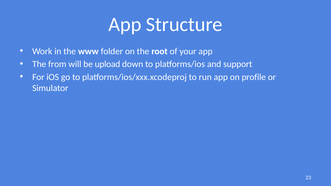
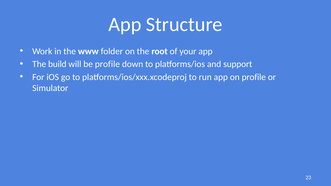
from: from -> build
be upload: upload -> profile
